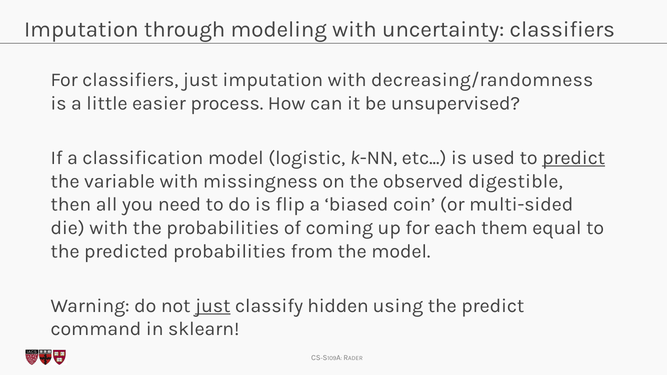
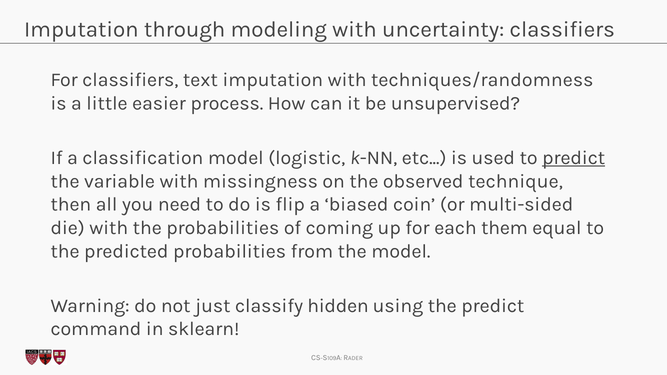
classifiers just: just -> text
decreasing/randomness: decreasing/randomness -> techniques/randomness
digestible: digestible -> technique
just at (213, 306) underline: present -> none
